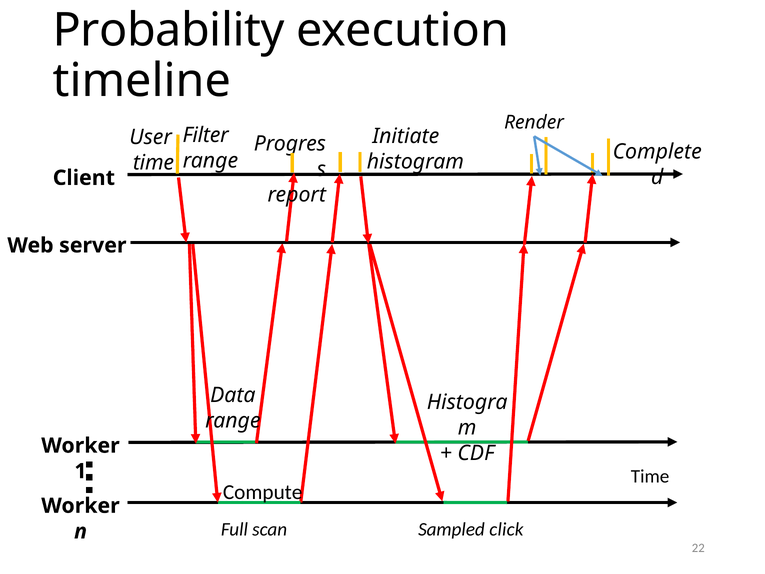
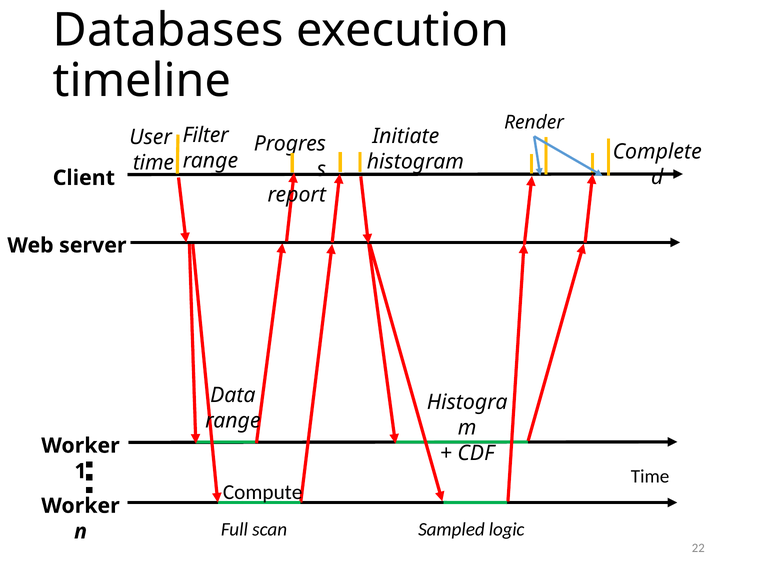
Probability: Probability -> Databases
click: click -> logic
